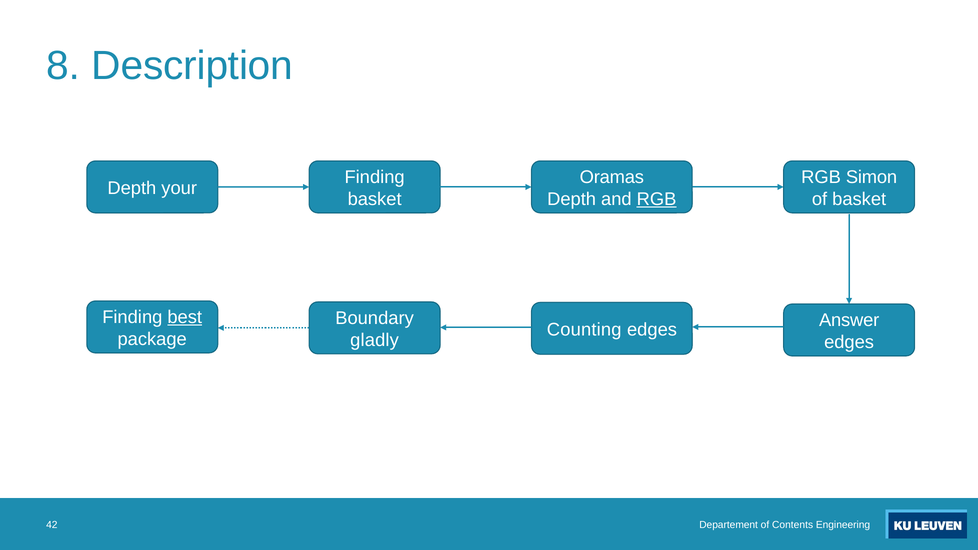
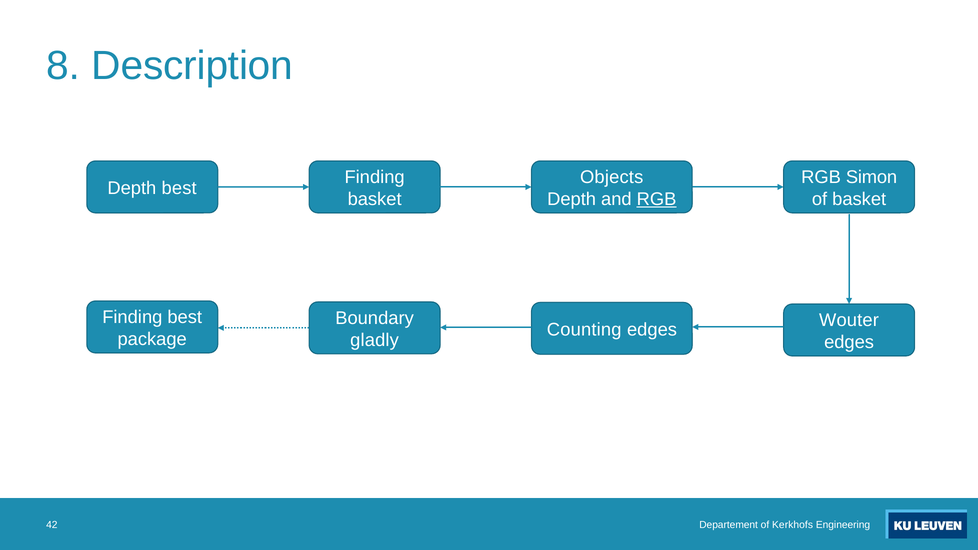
Oramas: Oramas -> Objects
Depth your: your -> best
best at (185, 317) underline: present -> none
Answer: Answer -> Wouter
Contents: Contents -> Kerkhofs
